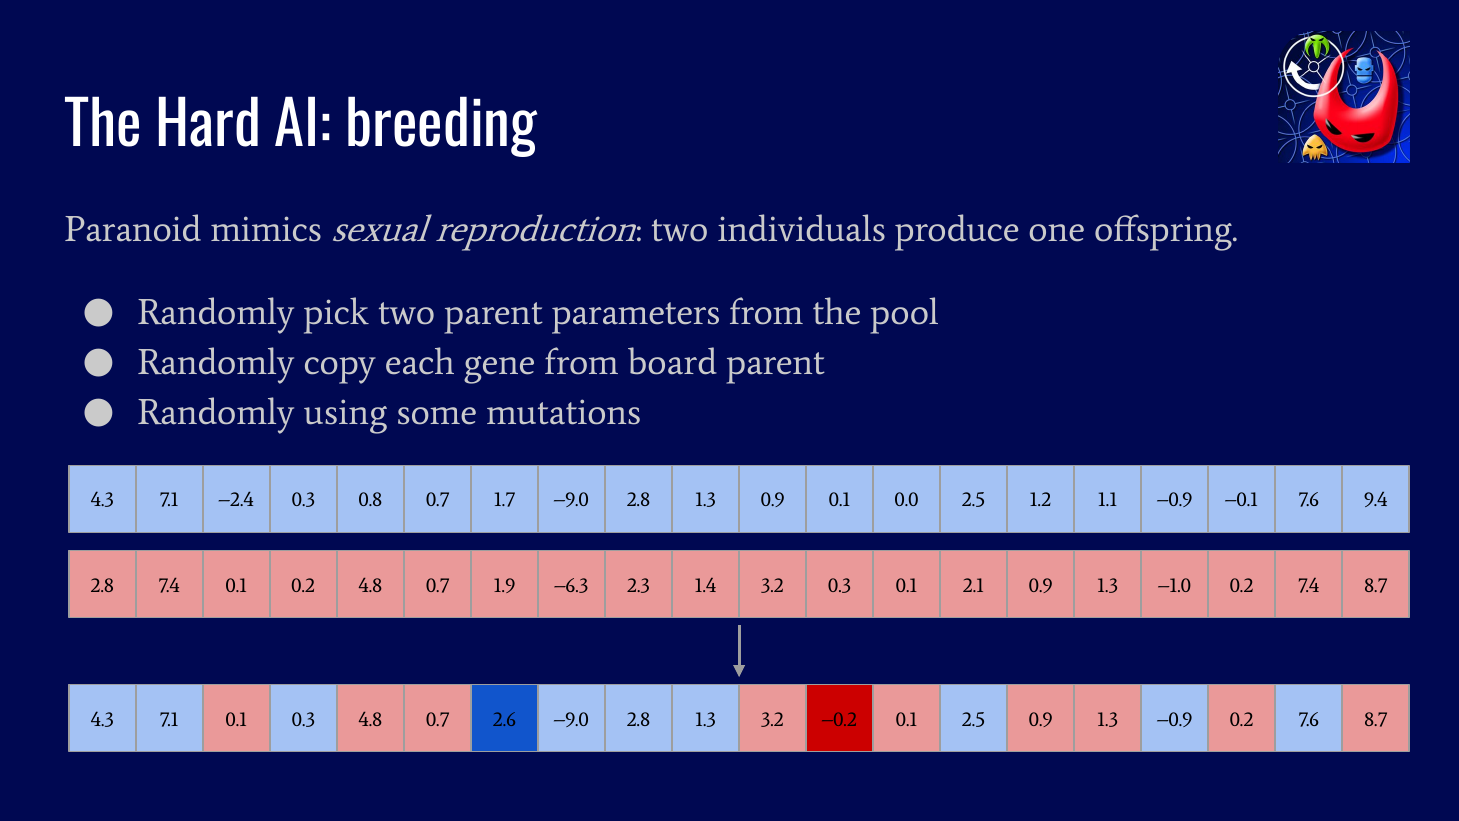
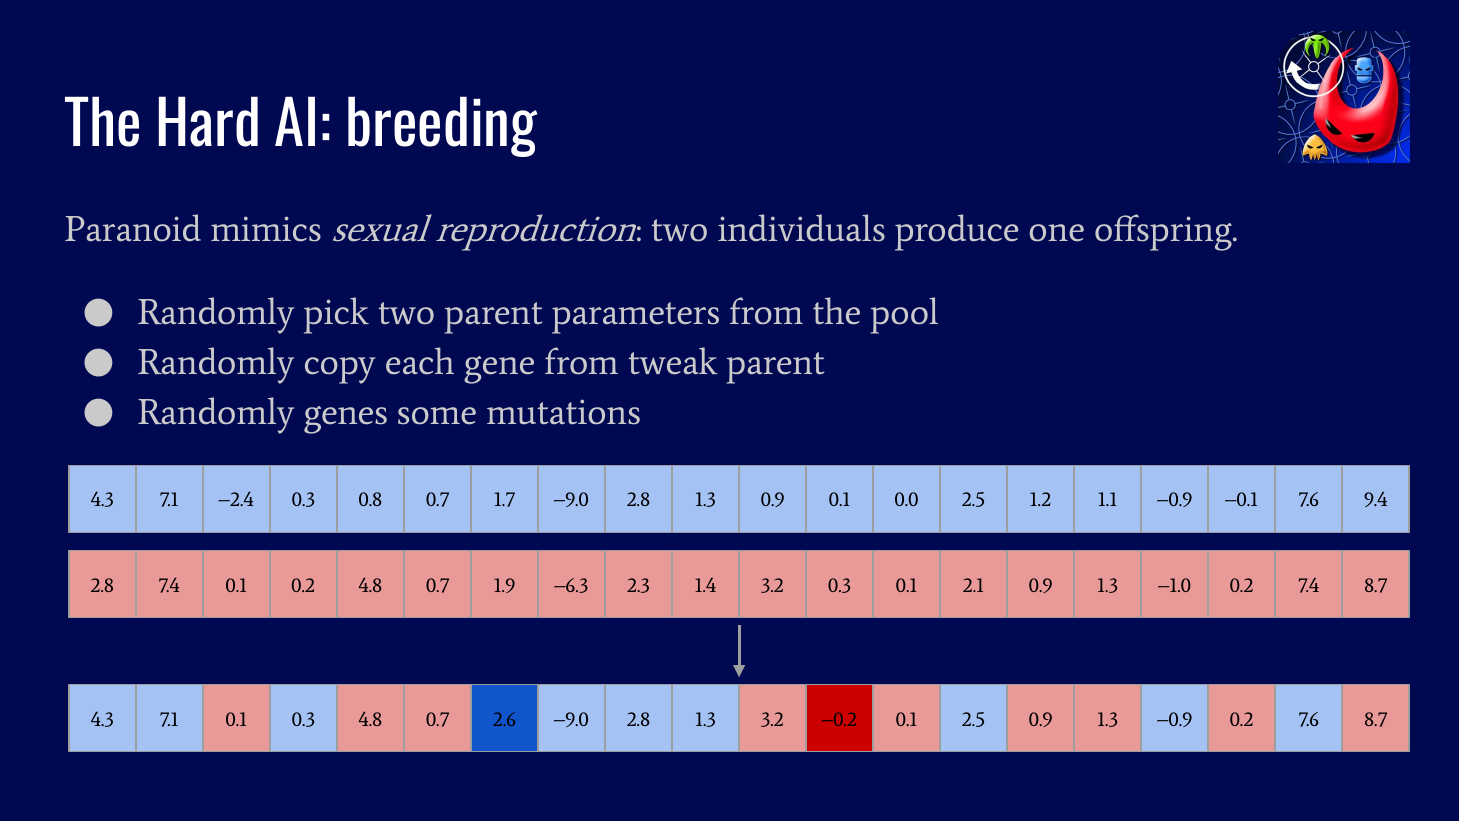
board: board -> tweak
using: using -> genes
